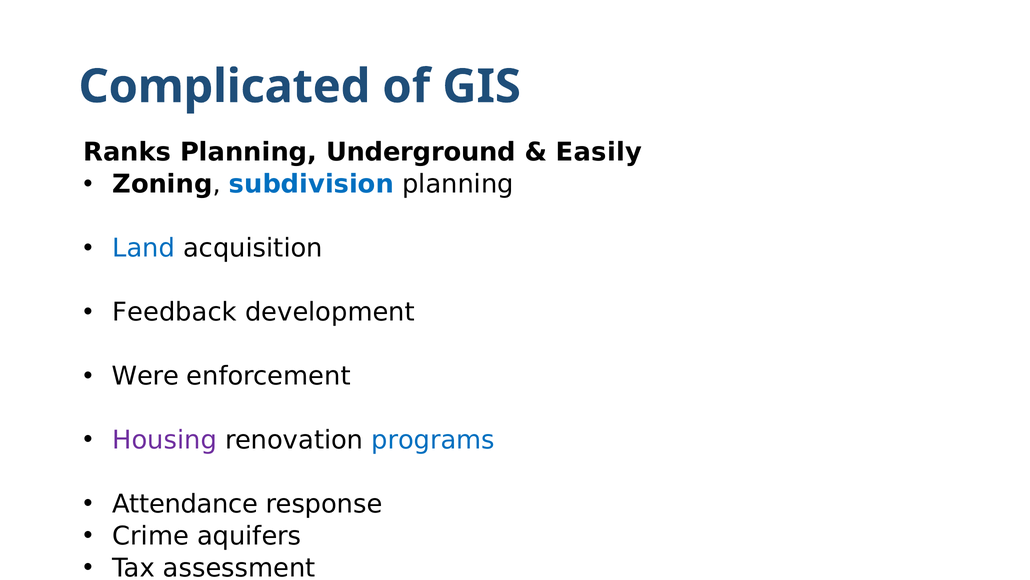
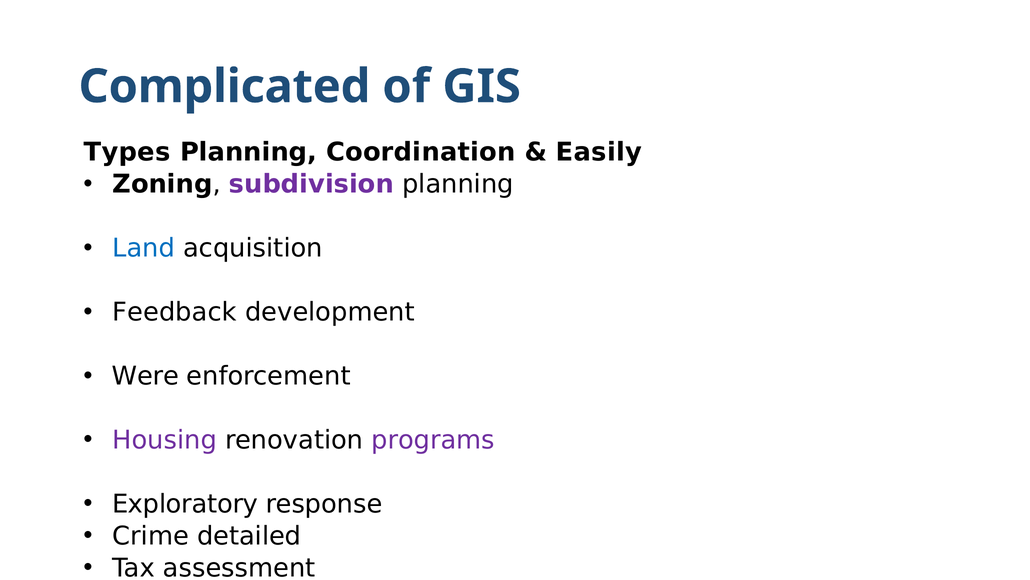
Ranks: Ranks -> Types
Underground: Underground -> Coordination
subdivision colour: blue -> purple
programs colour: blue -> purple
Attendance: Attendance -> Exploratory
aquifers: aquifers -> detailed
